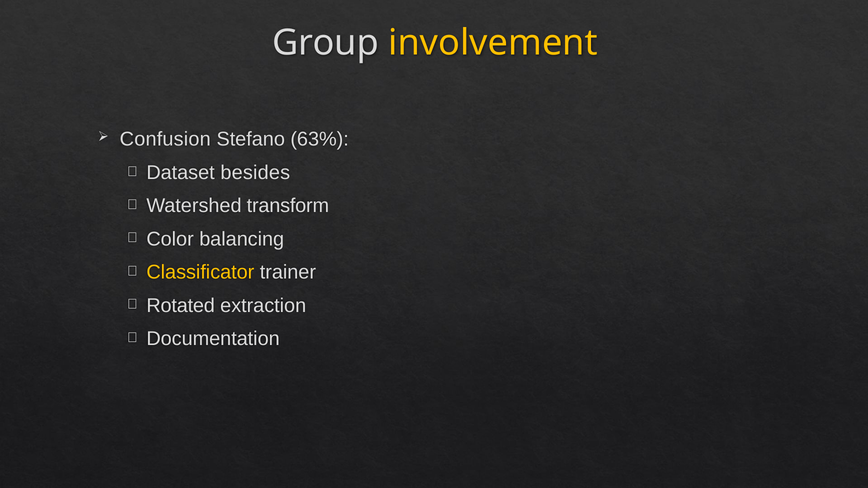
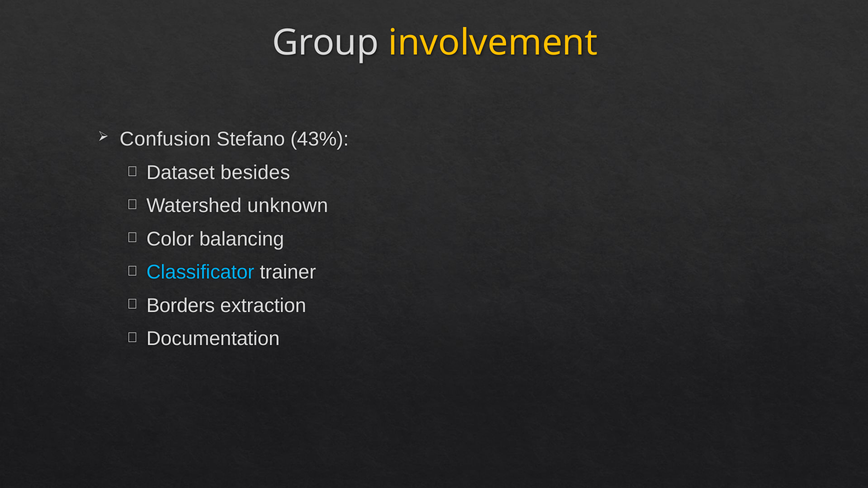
63%: 63% -> 43%
transform: transform -> unknown
Classificator colour: yellow -> light blue
Rotated: Rotated -> Borders
